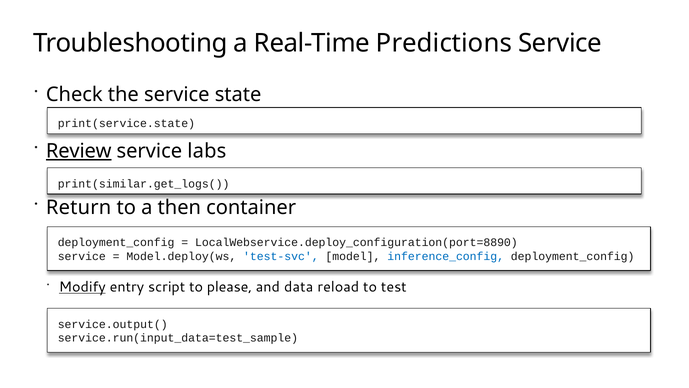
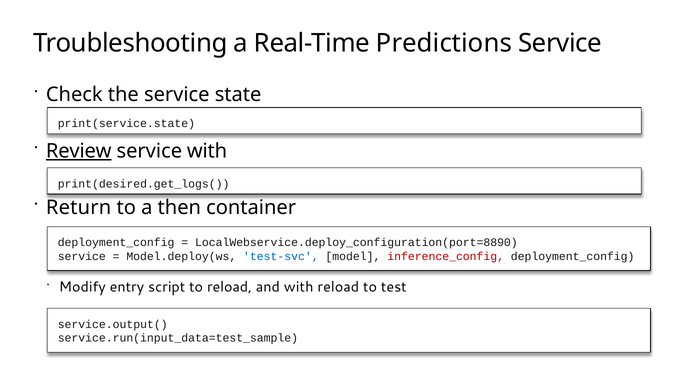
service labs: labs -> with
print(similar.get_logs(: print(similar.get_logs( -> print(desired.get_logs(
inference_config colour: blue -> red
Modify underline: present -> none
to please: please -> reload
and data: data -> with
